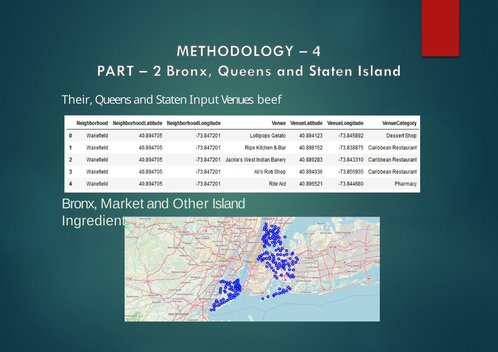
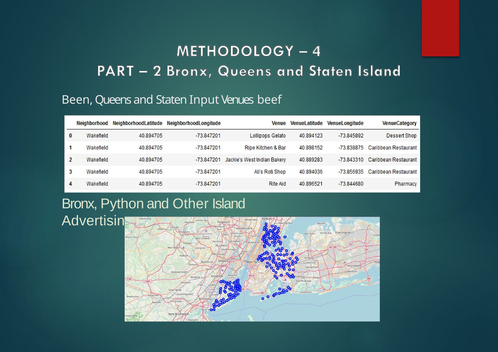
Their: Their -> Been
Market: Market -> Python
Ingredients: Ingredients -> Advertising
